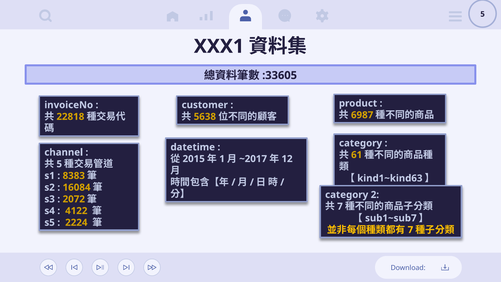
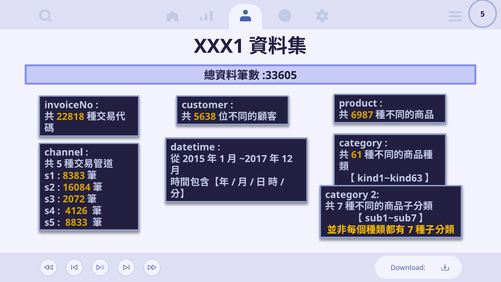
4122: 4122 -> 4126
2224: 2224 -> 8833
